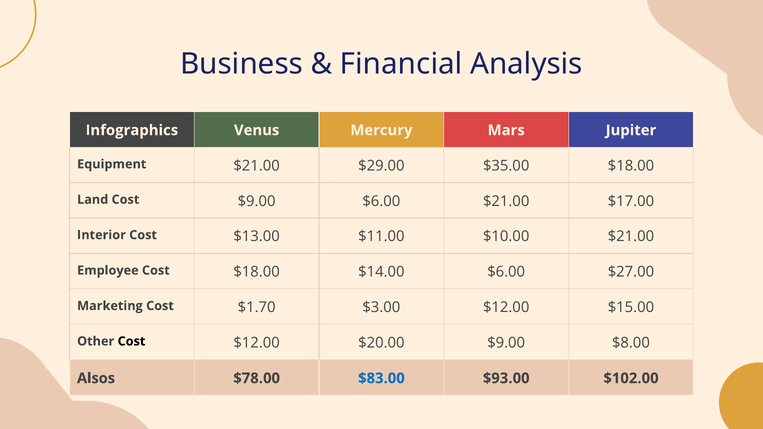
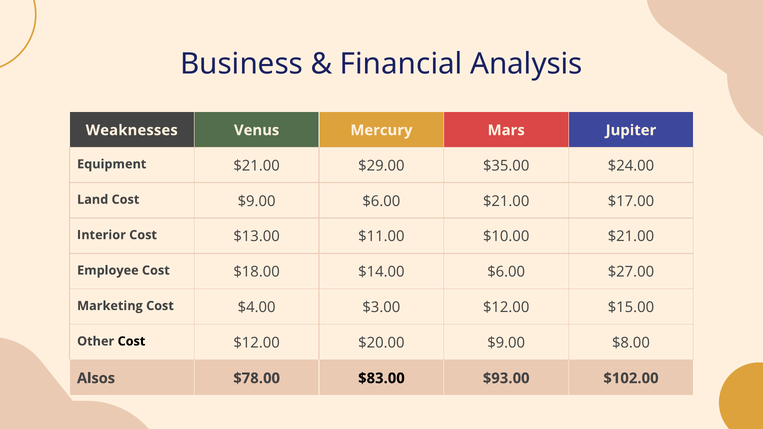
Infographics: Infographics -> Weaknesses
$35.00 $18.00: $18.00 -> $24.00
$1.70: $1.70 -> $4.00
$83.00 colour: blue -> black
